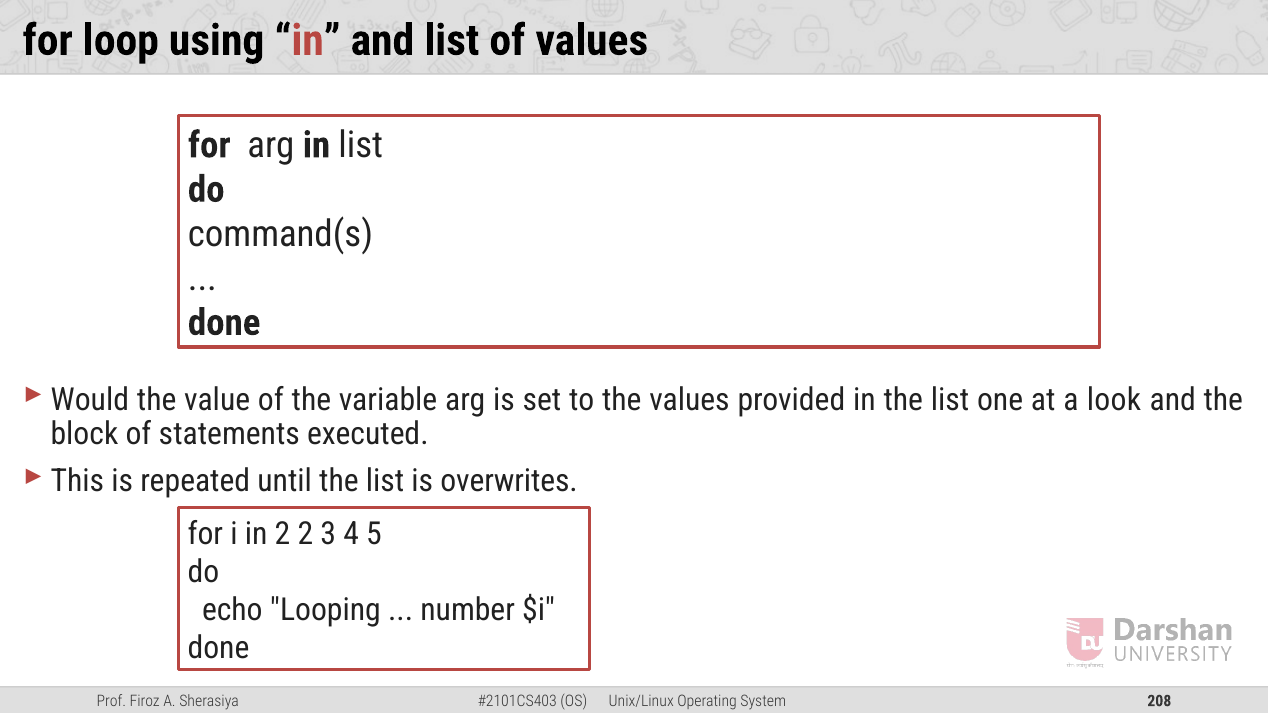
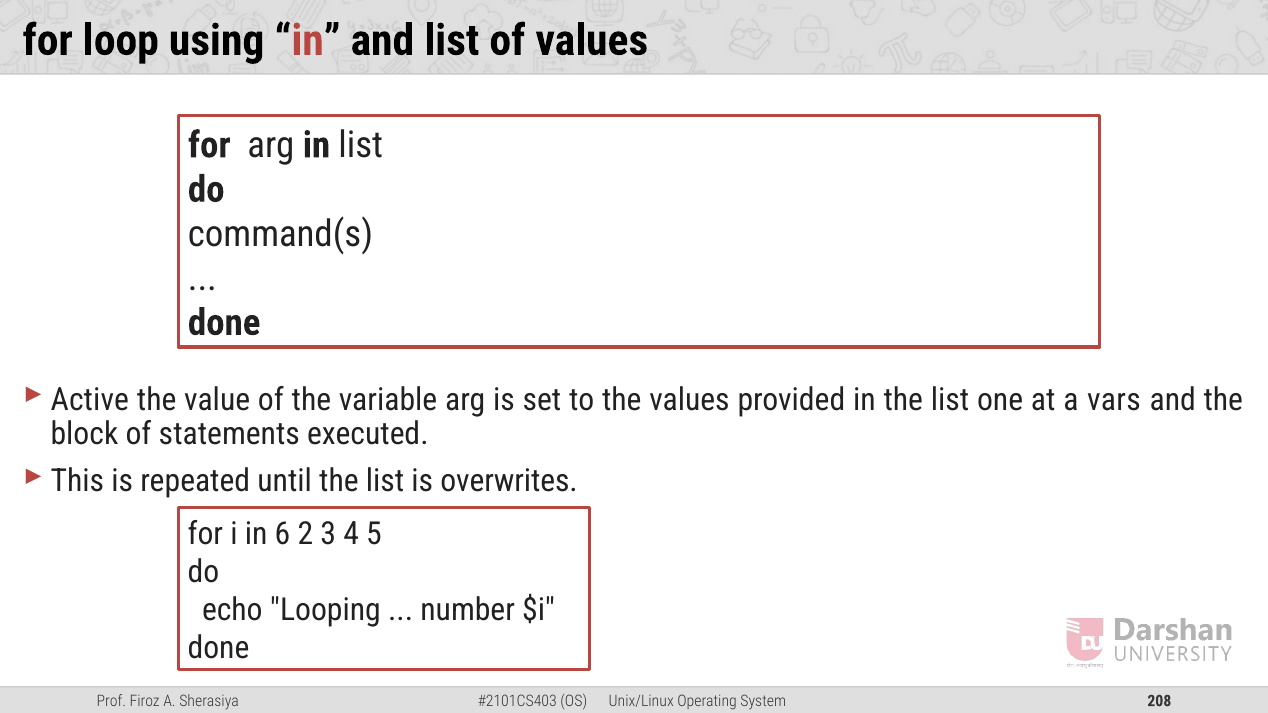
Would: Would -> Active
look: look -> vars
in 2: 2 -> 6
